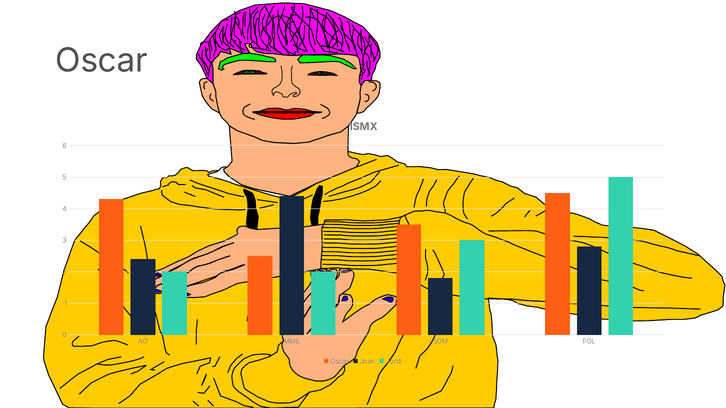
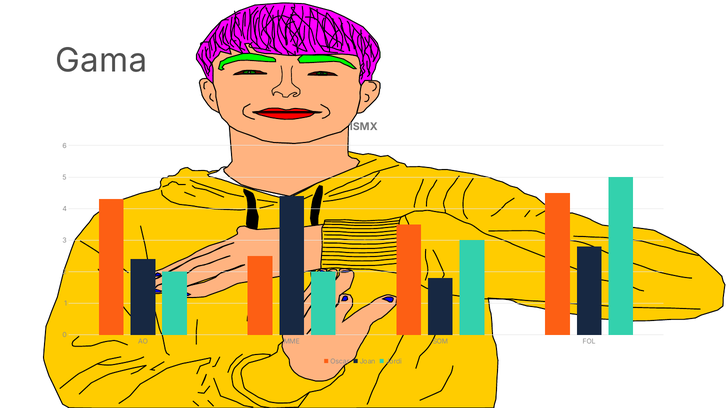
Oscar at (102, 61): Oscar -> Gama
